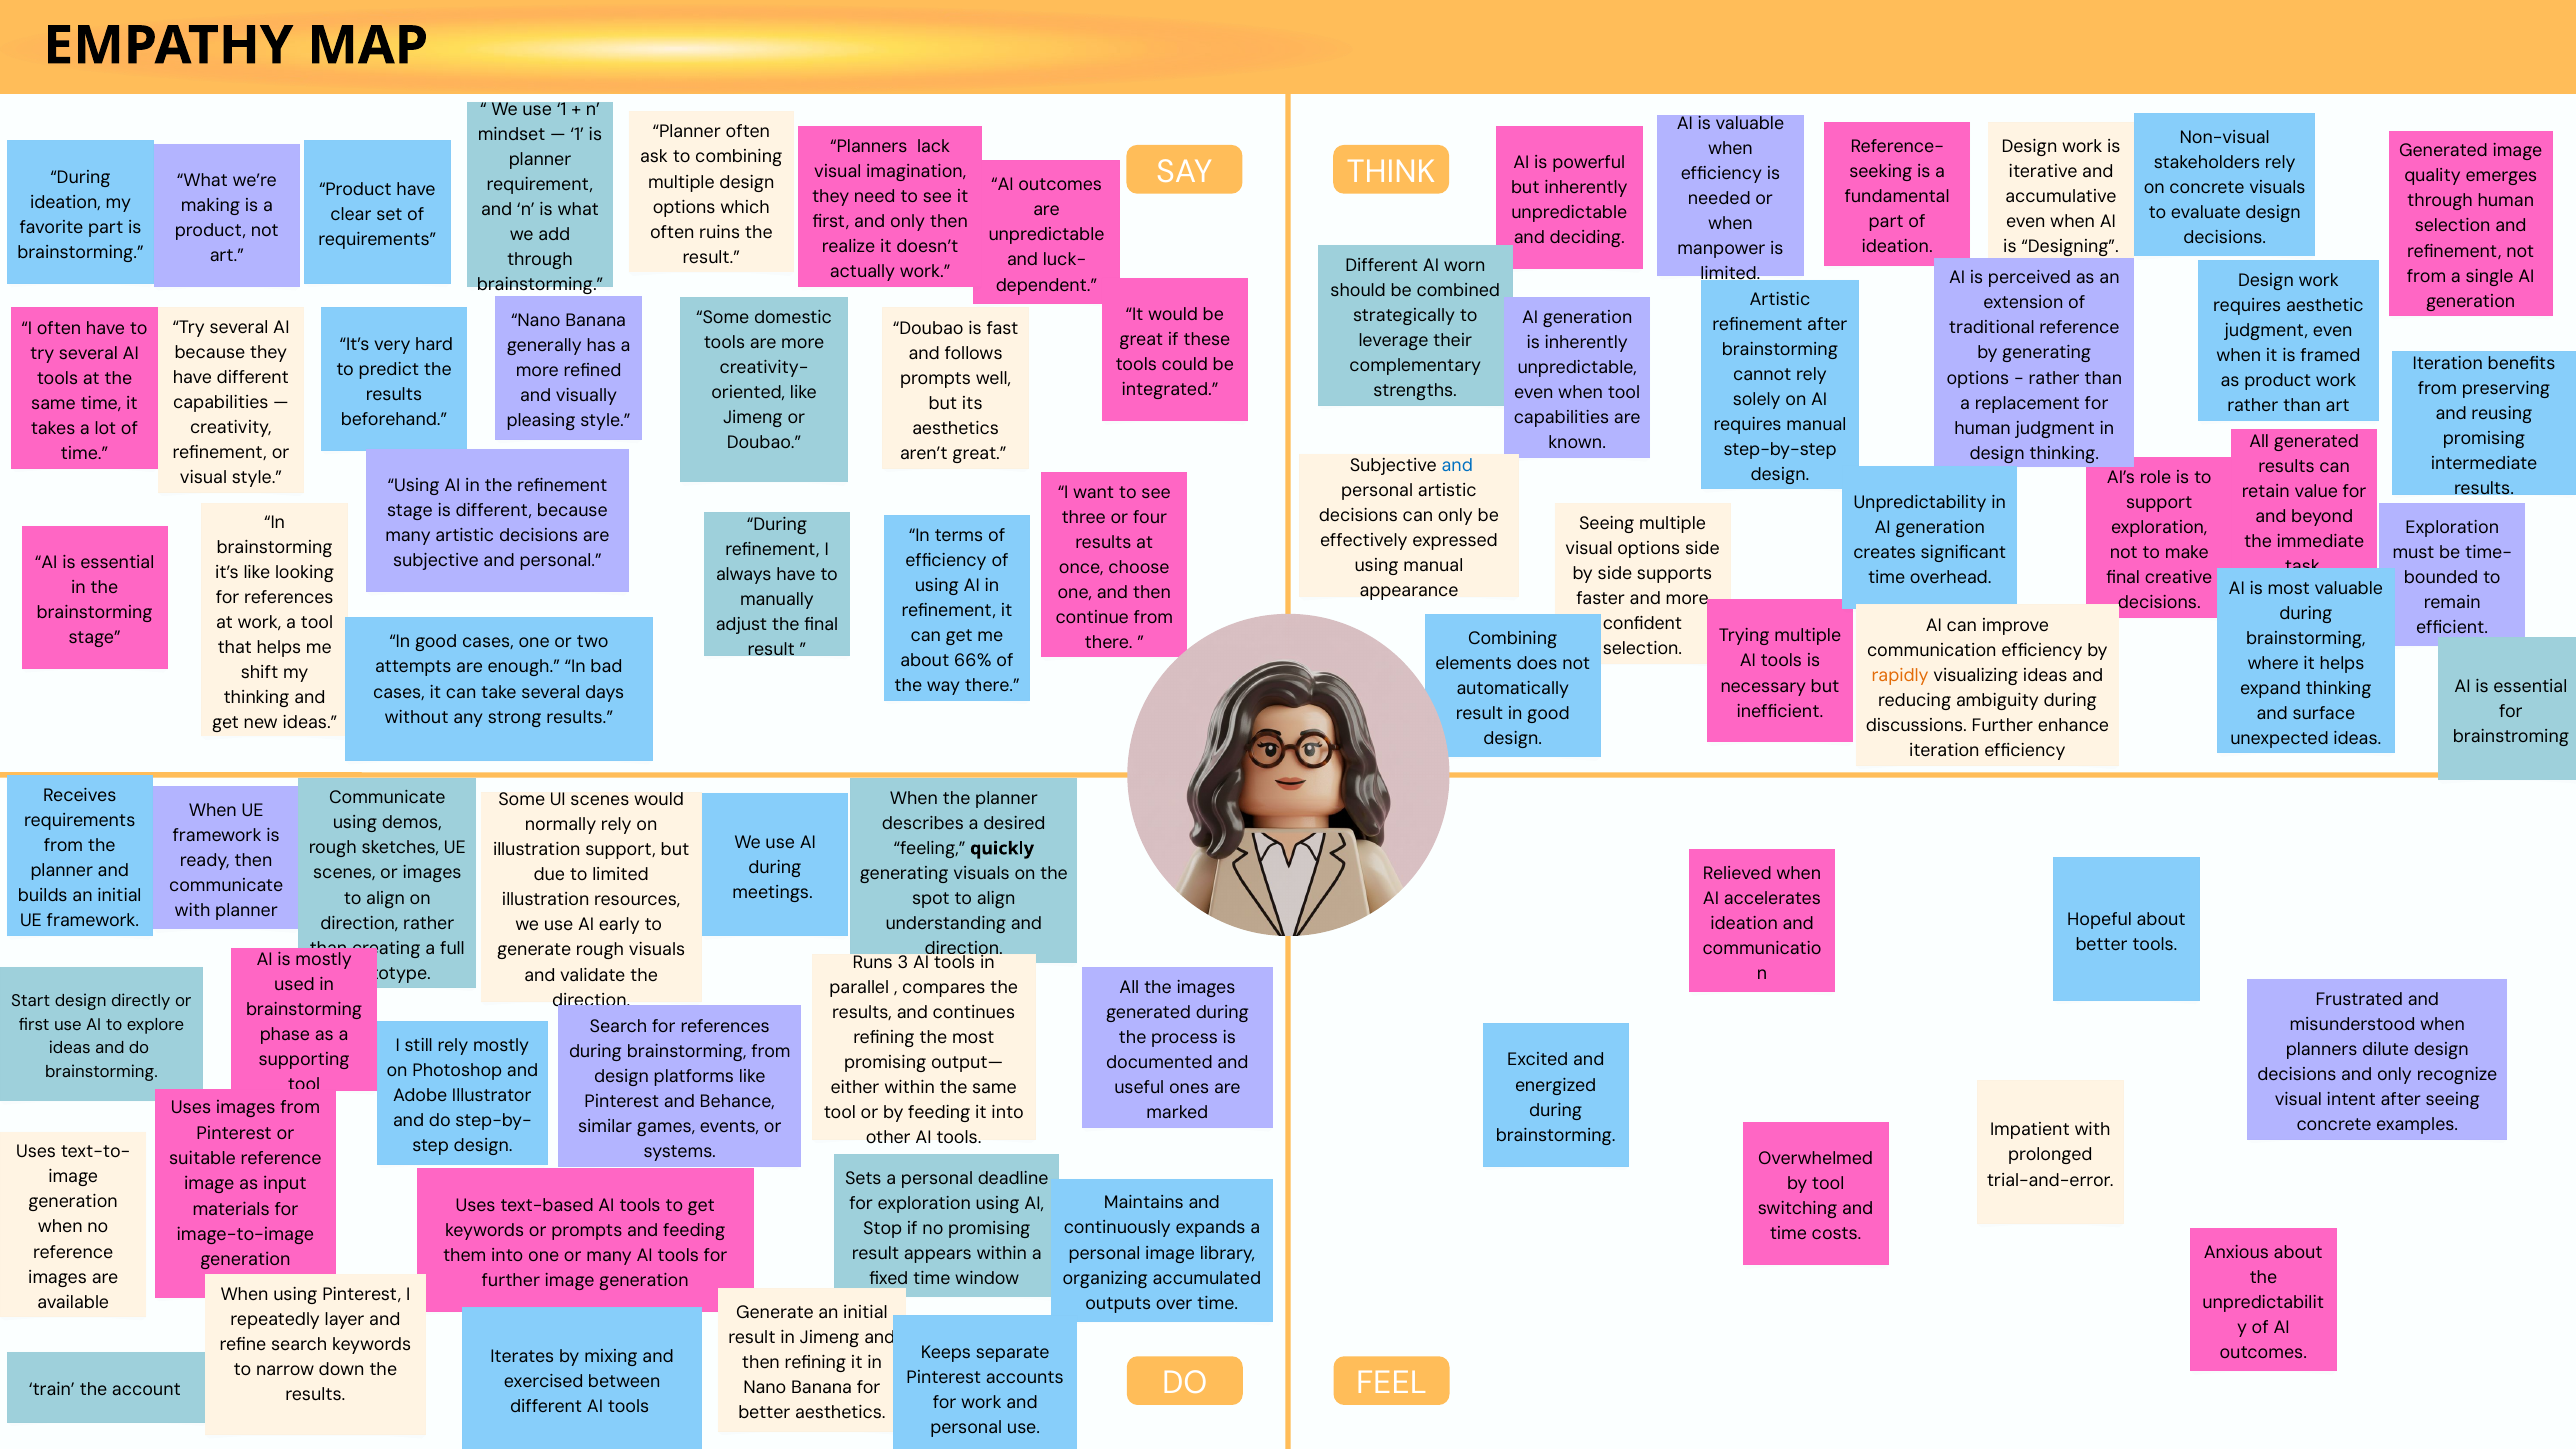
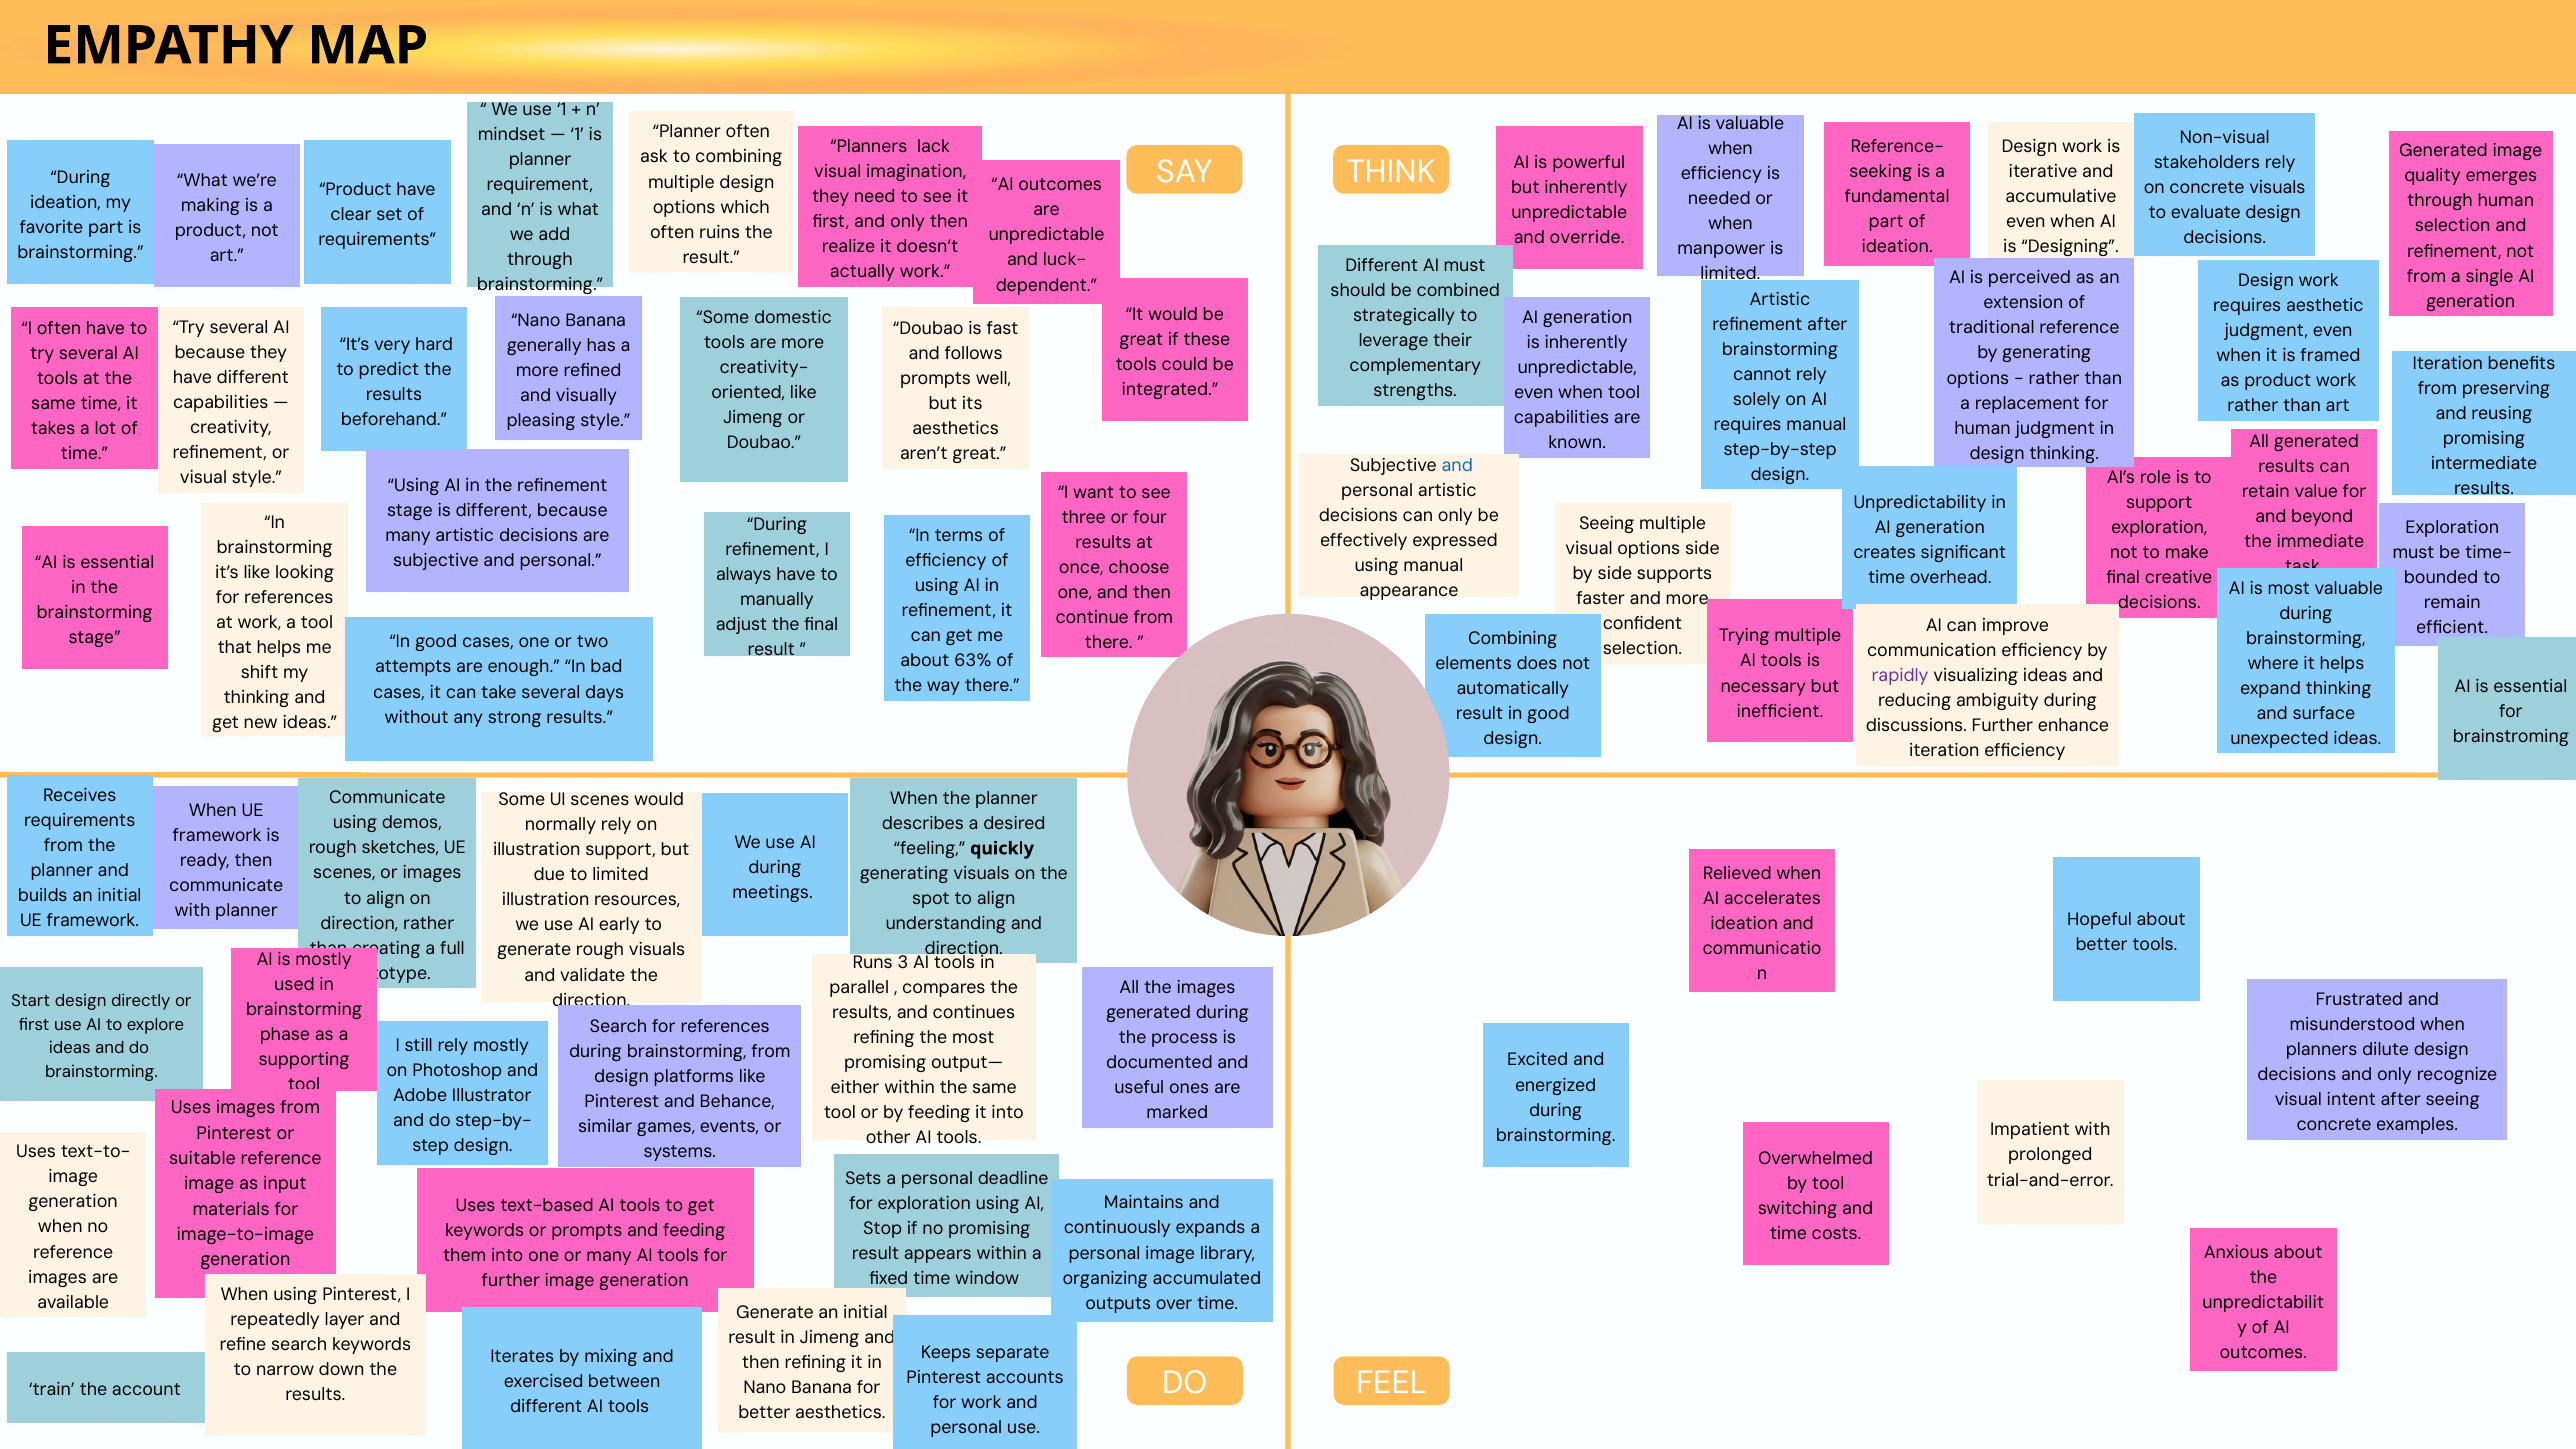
deciding: deciding -> override
AI worn: worn -> must
66%: 66% -> 63%
rapidly colour: orange -> purple
